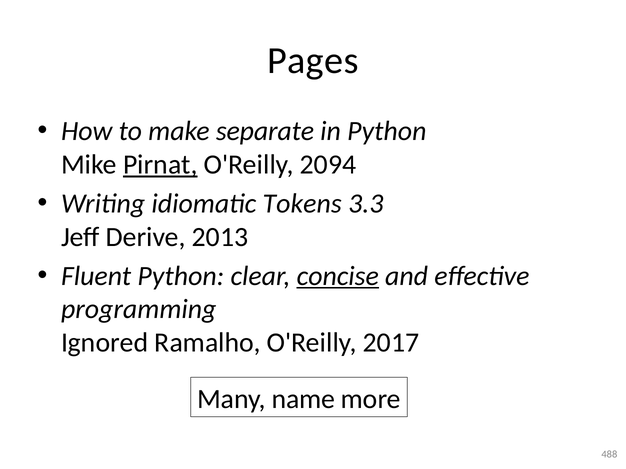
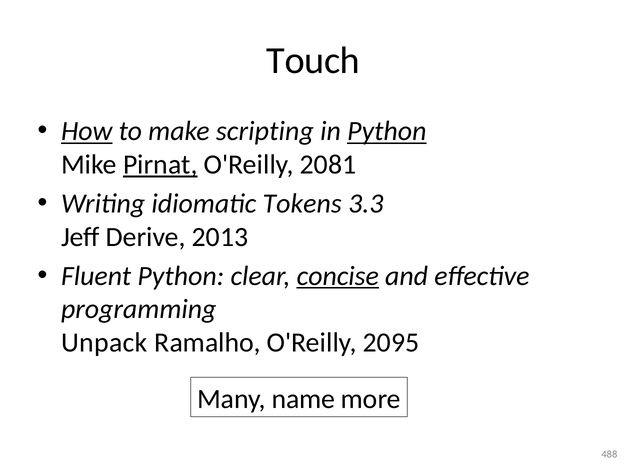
Pages: Pages -> Touch
How underline: none -> present
separate: separate -> scripting
Python at (387, 131) underline: none -> present
2094: 2094 -> 2081
Ignored: Ignored -> Unpack
2017: 2017 -> 2095
